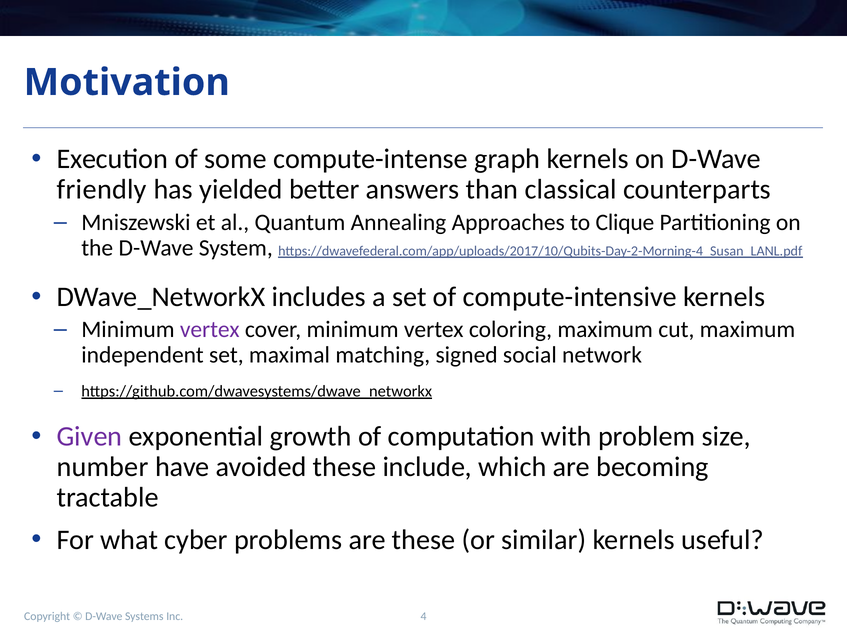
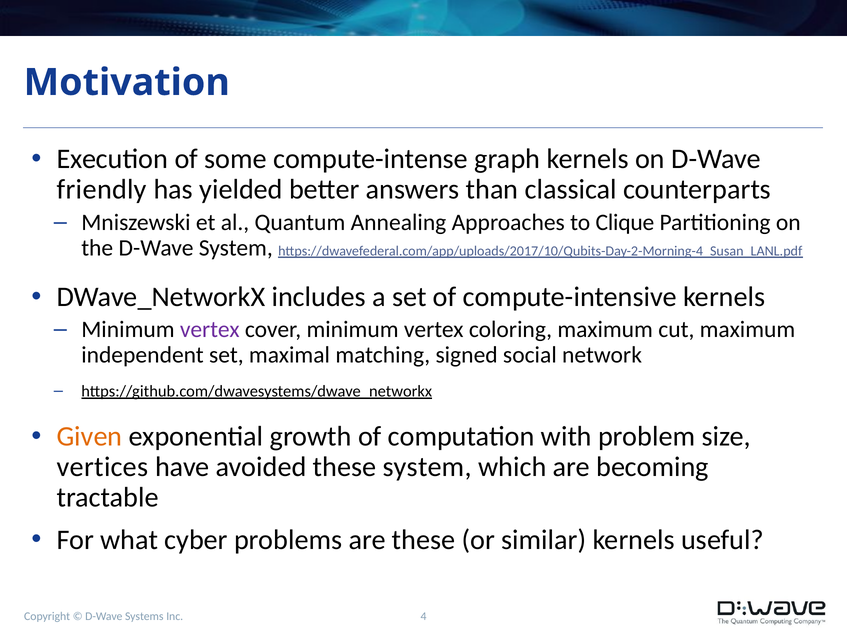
Given colour: purple -> orange
number: number -> vertices
these include: include -> system
